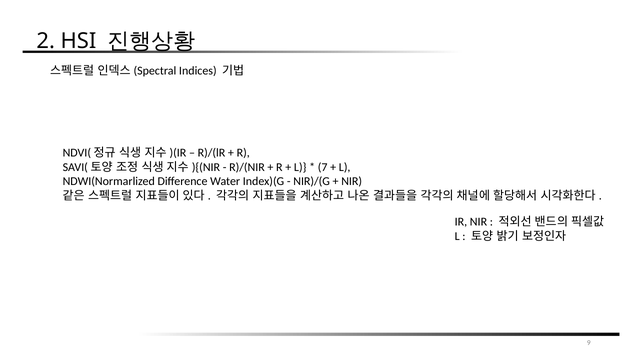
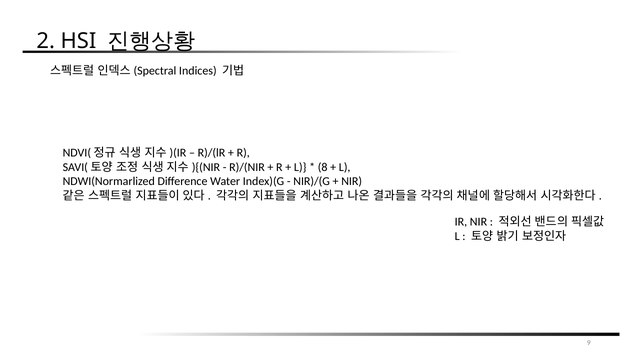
7: 7 -> 8
